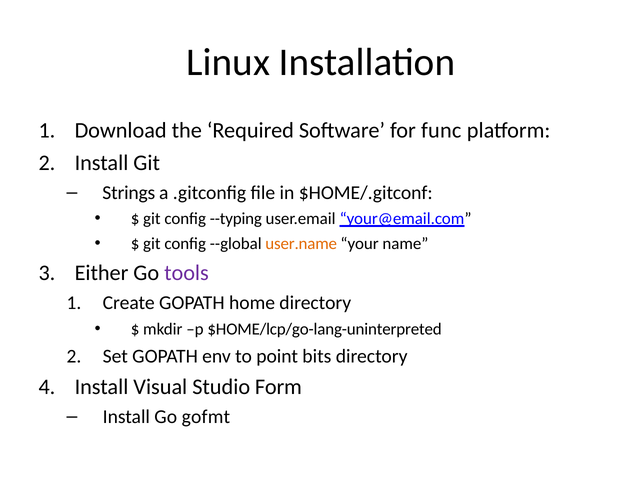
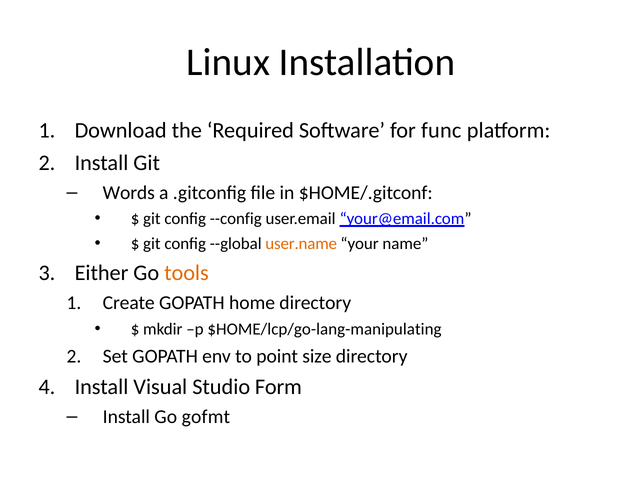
Strings: Strings -> Words
--typing: --typing -> --config
tools colour: purple -> orange
$HOME/lcp/go-lang-uninterpreted: $HOME/lcp/go-lang-uninterpreted -> $HOME/lcp/go-lang-manipulating
bits: bits -> size
